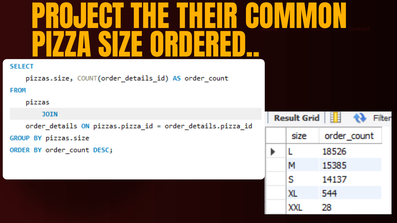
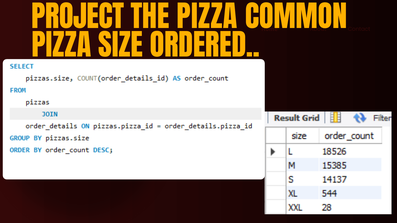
THE THEIR: THEIR -> PIZZA
